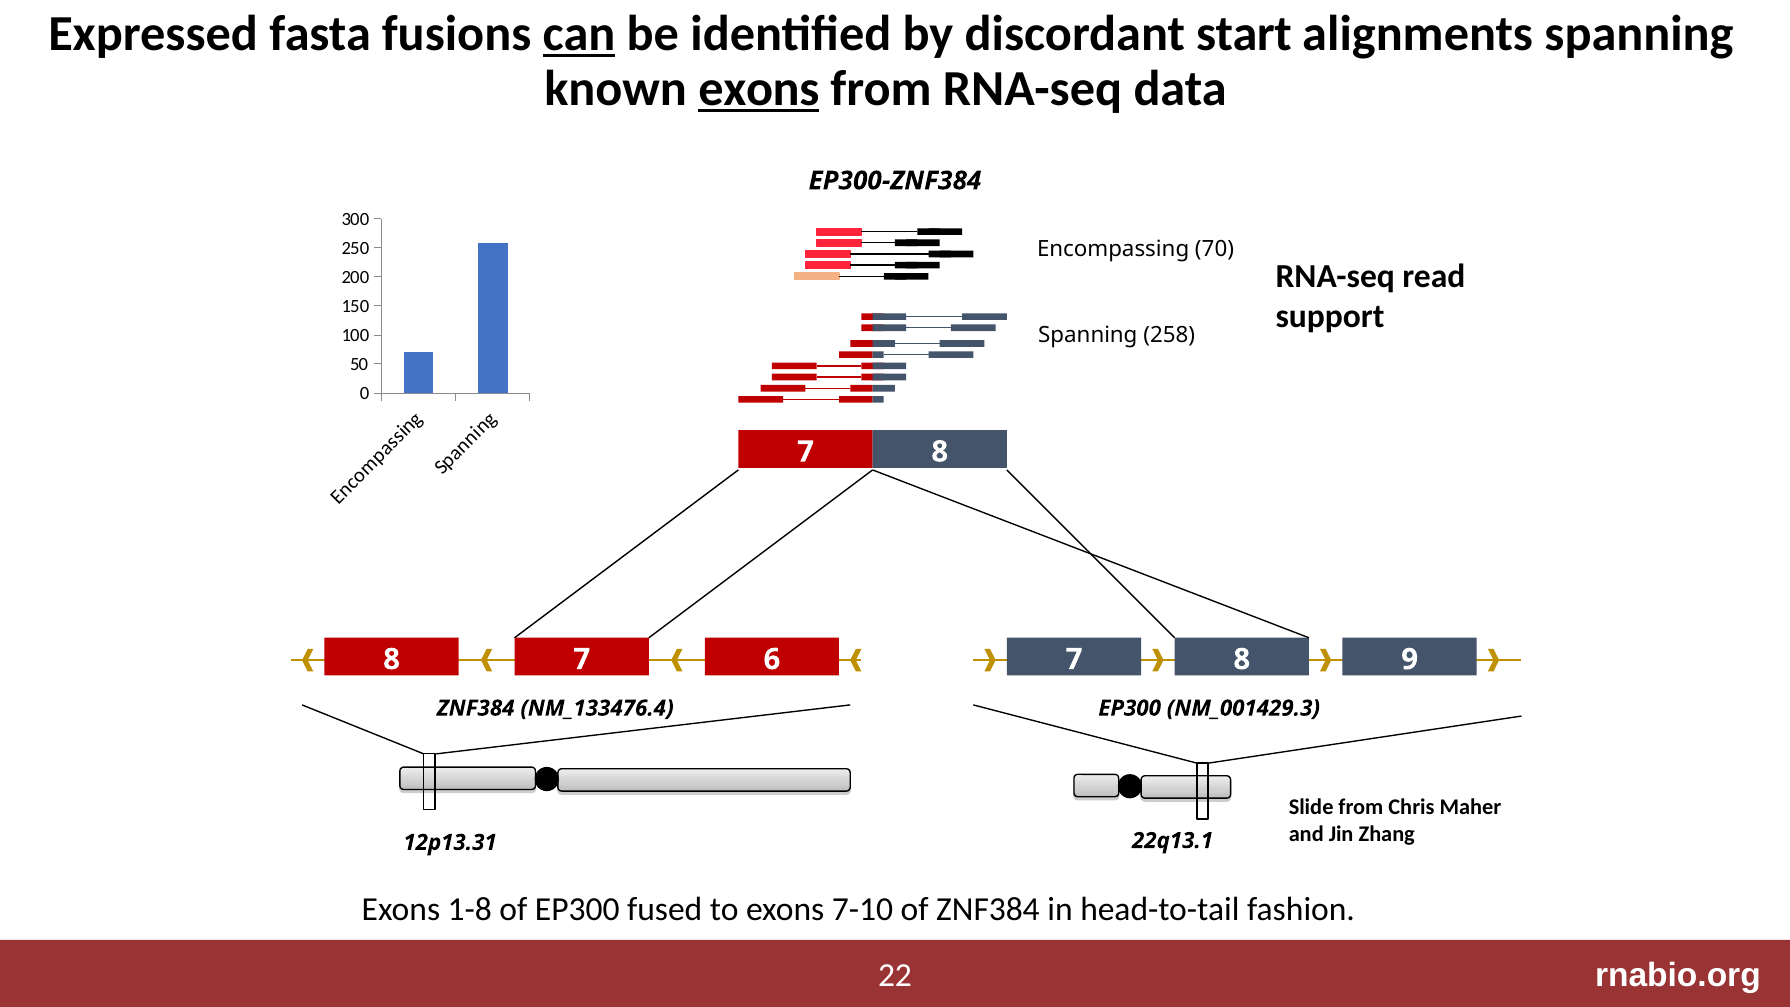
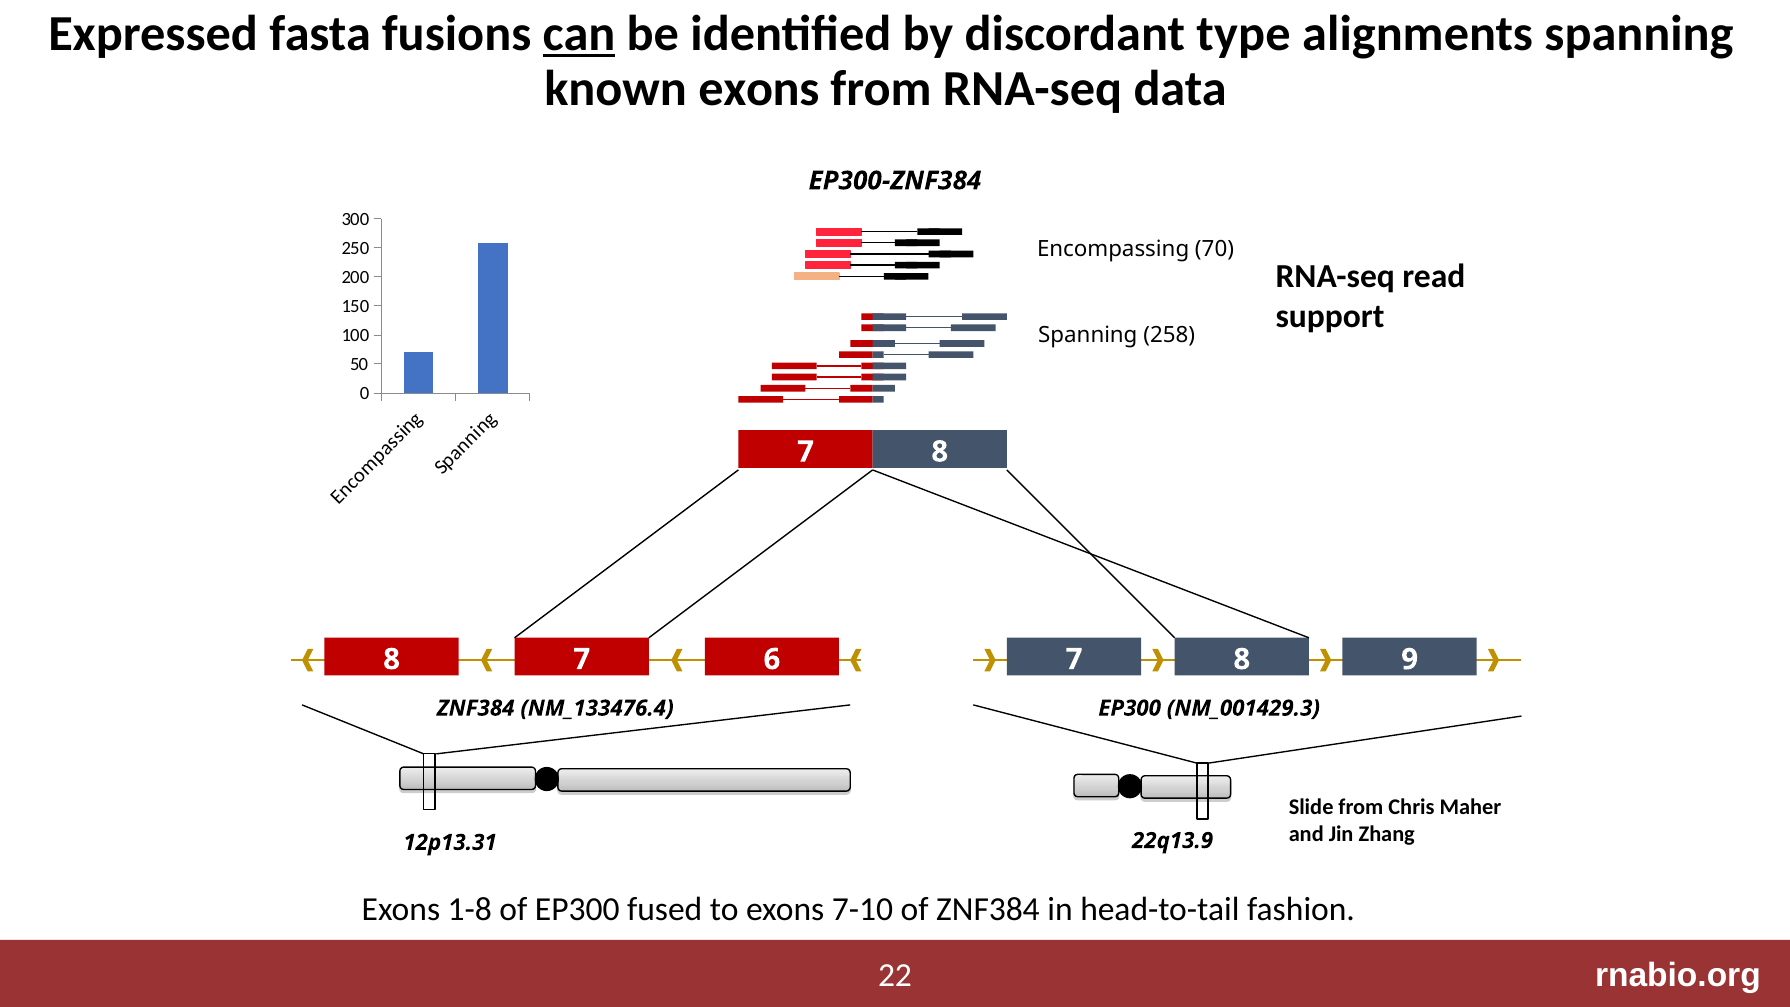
start: start -> type
exons at (759, 88) underline: present -> none
22q13.1: 22q13.1 -> 22q13.9
